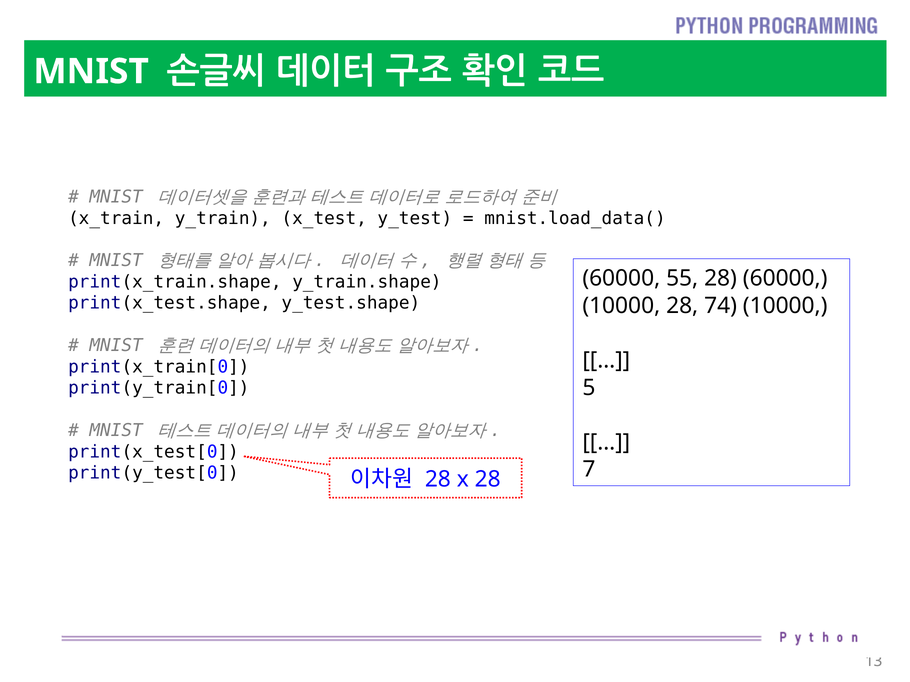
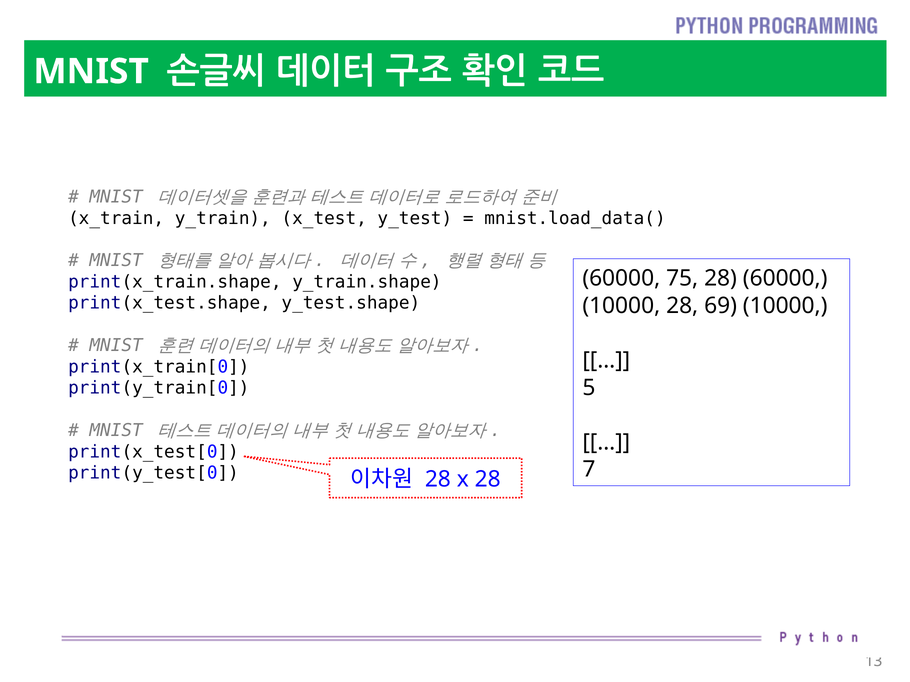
55: 55 -> 75
74: 74 -> 69
